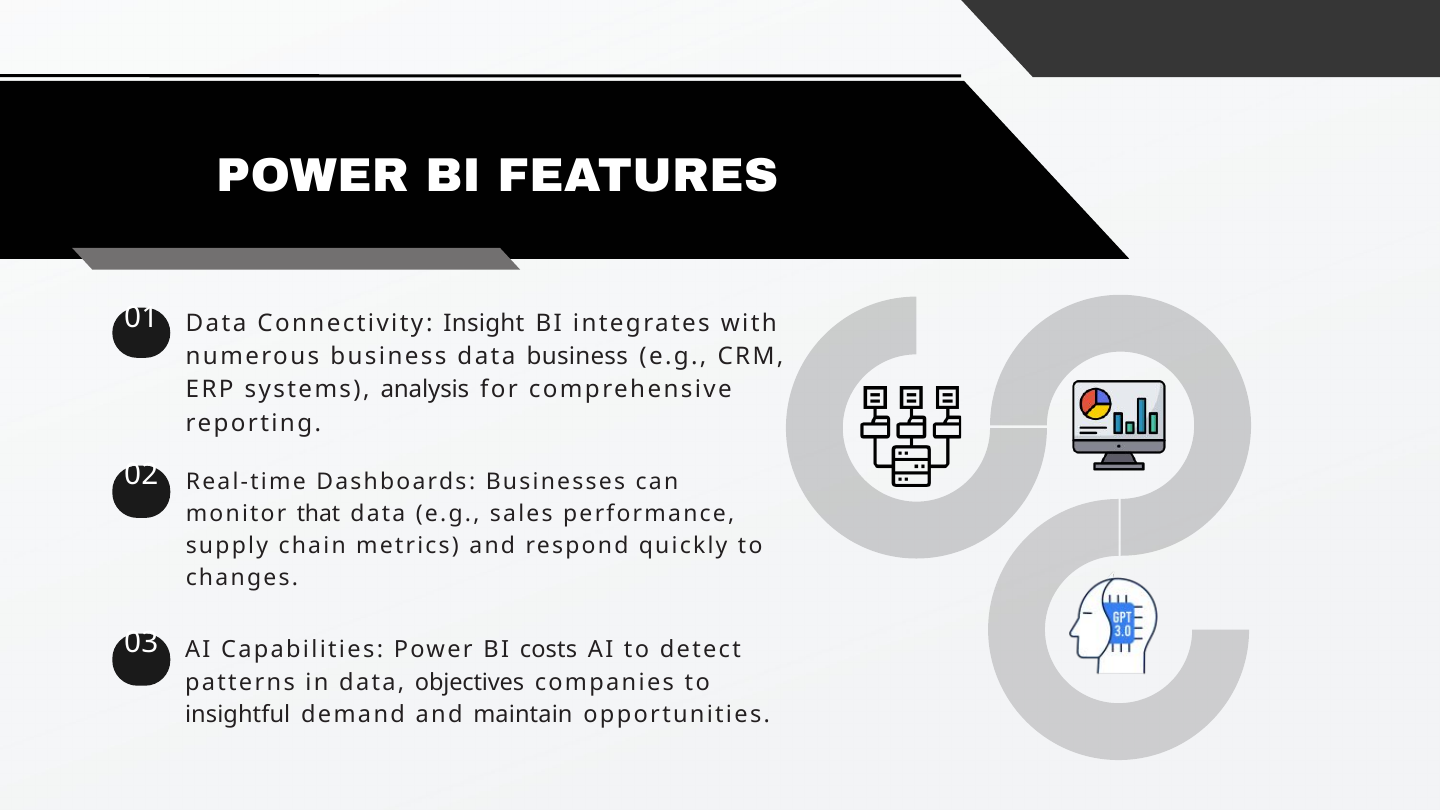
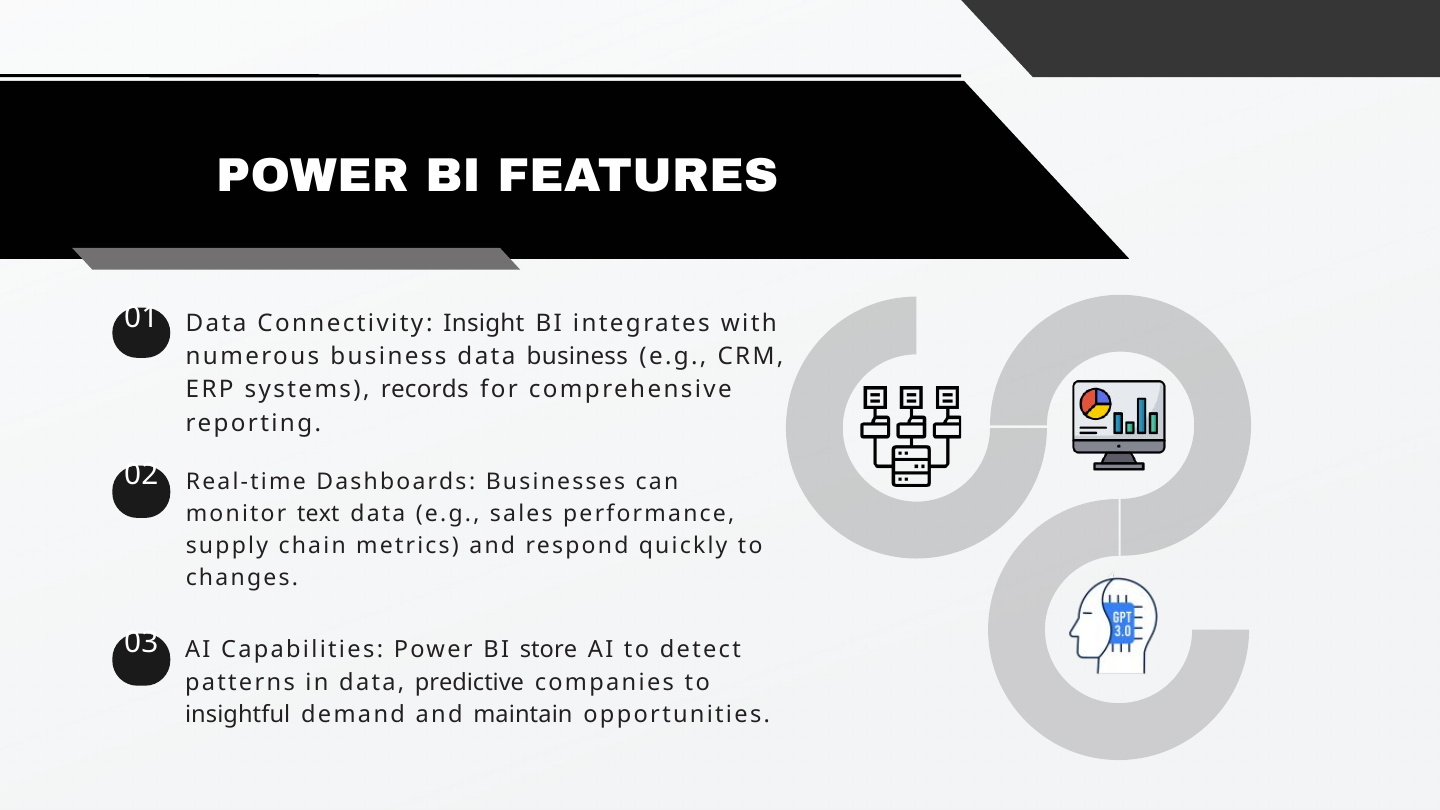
analysis: analysis -> records
that: that -> text
costs: costs -> store
objectives: objectives -> predictive
